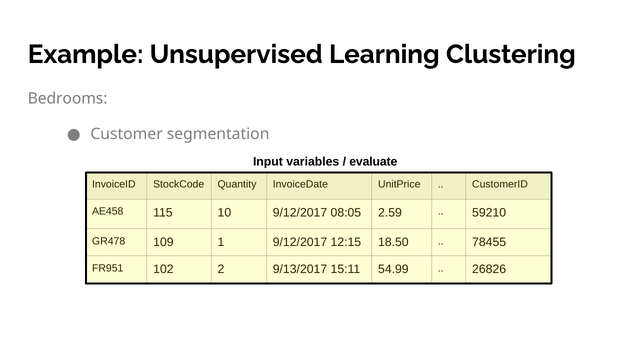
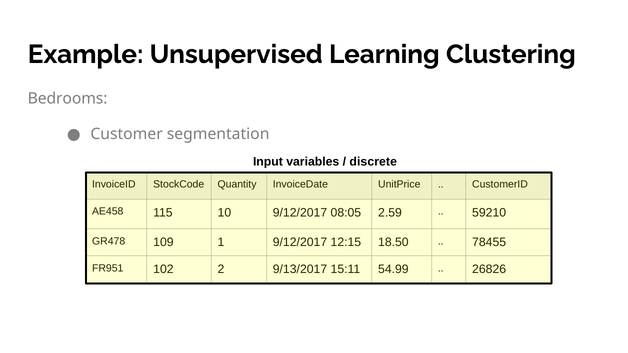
evaluate: evaluate -> discrete
